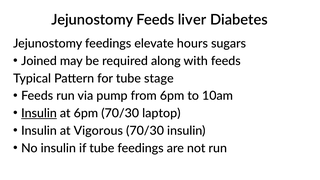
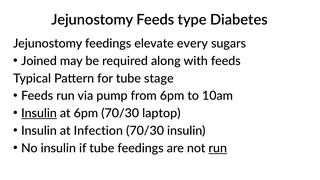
liver: liver -> type
hours: hours -> every
Vigorous: Vigorous -> Infection
run at (218, 148) underline: none -> present
